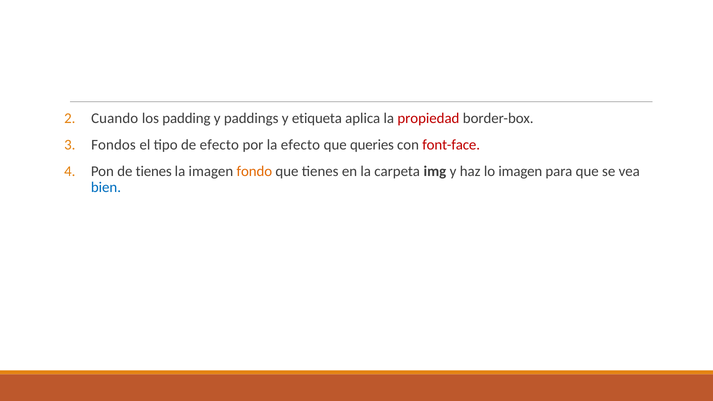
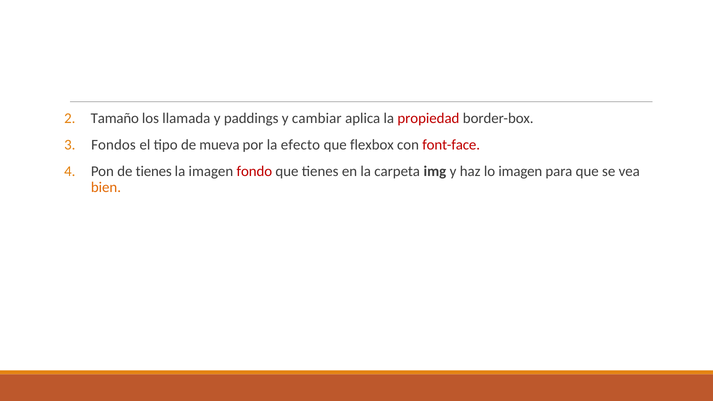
Cuando: Cuando -> Tamaño
padding: padding -> llamada
etiqueta: etiqueta -> cambiar
de efecto: efecto -> mueva
queries: queries -> flexbox
fondo colour: orange -> red
bien colour: blue -> orange
